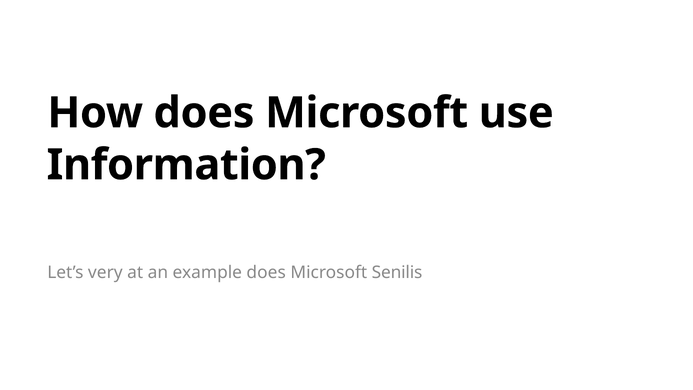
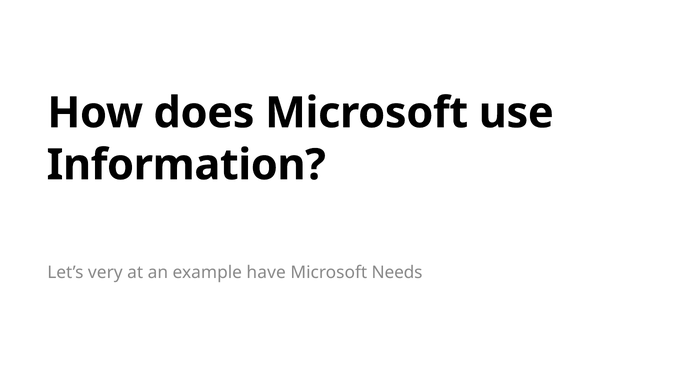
example does: does -> have
Senilis: Senilis -> Needs
